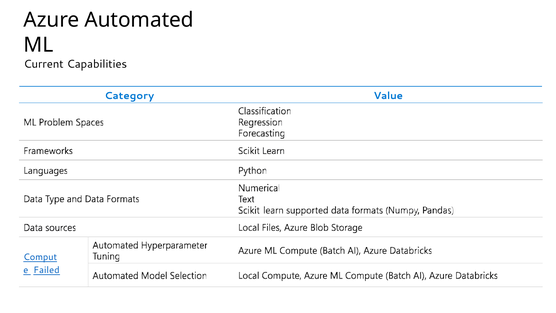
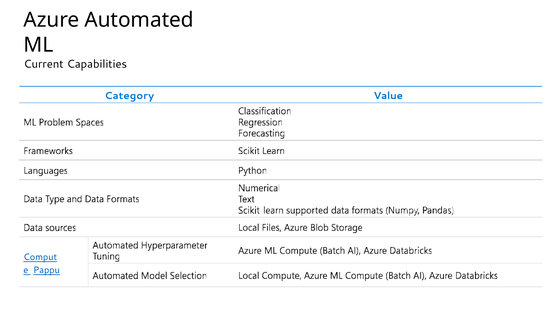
Failed: Failed -> Pappu
